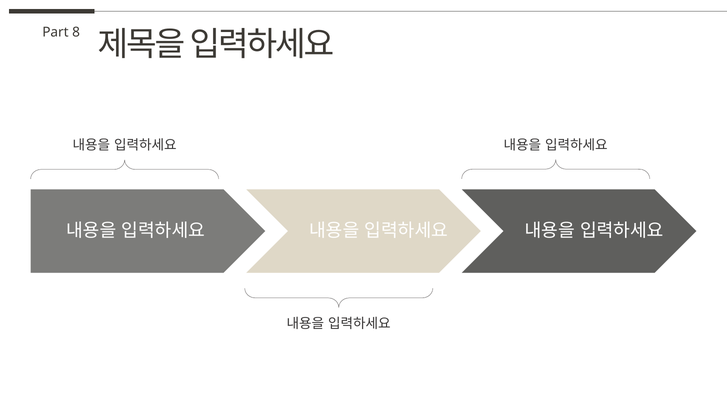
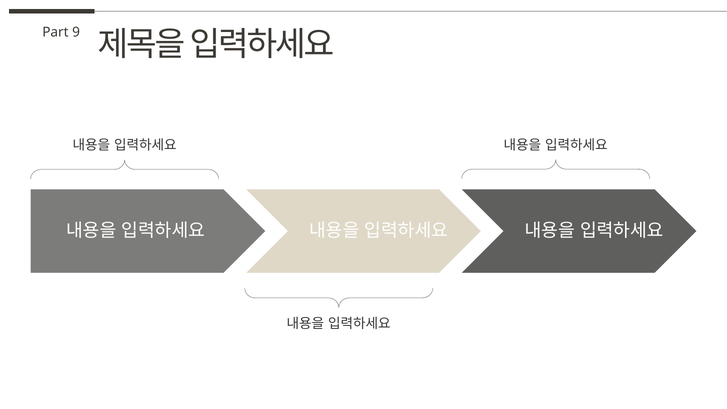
8: 8 -> 9
